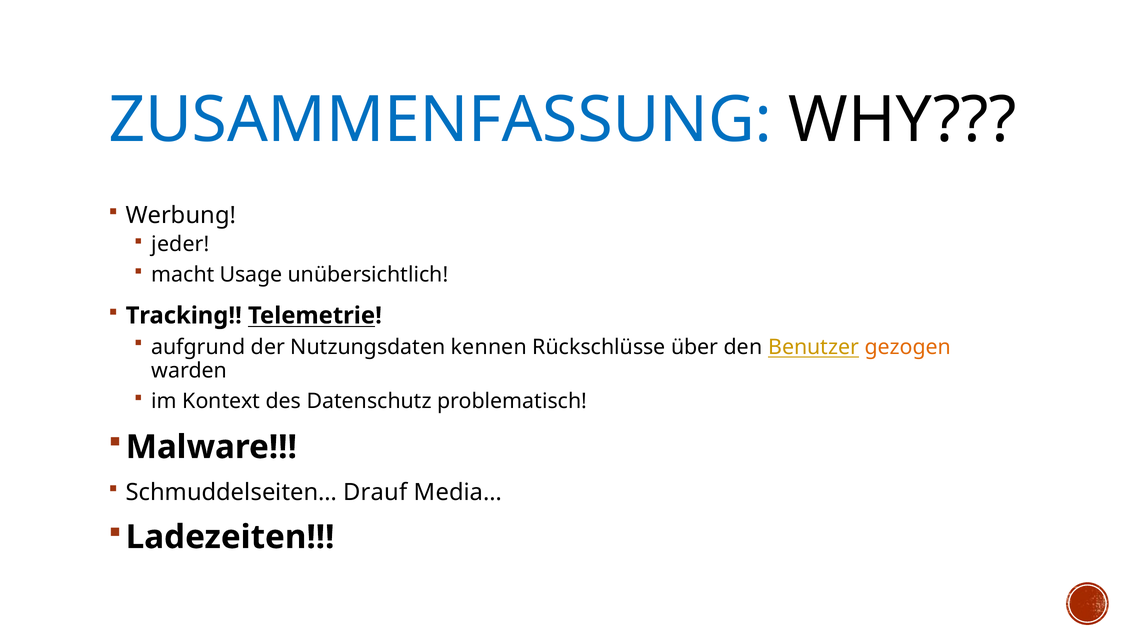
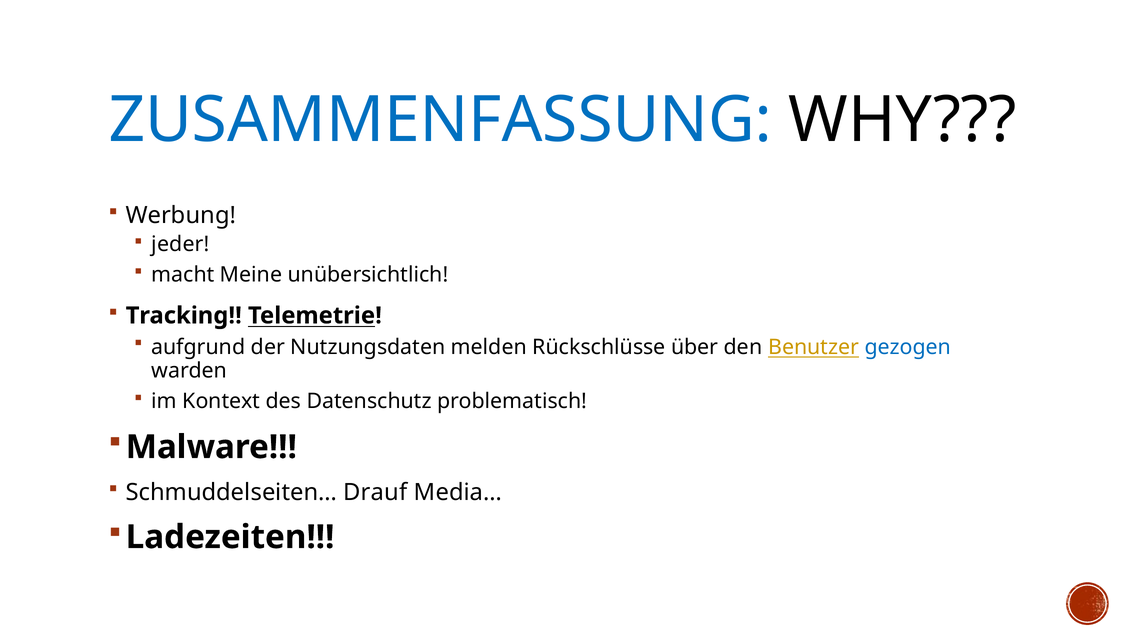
Usage: Usage -> Meine
kennen: kennen -> melden
gezogen colour: orange -> blue
